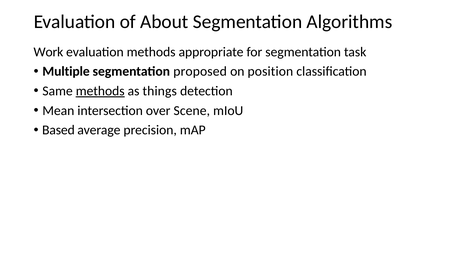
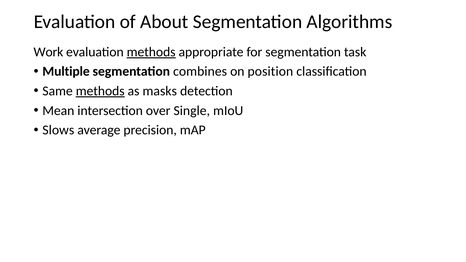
methods at (151, 52) underline: none -> present
proposed: proposed -> combines
things: things -> masks
Scene: Scene -> Single
Based: Based -> Slows
